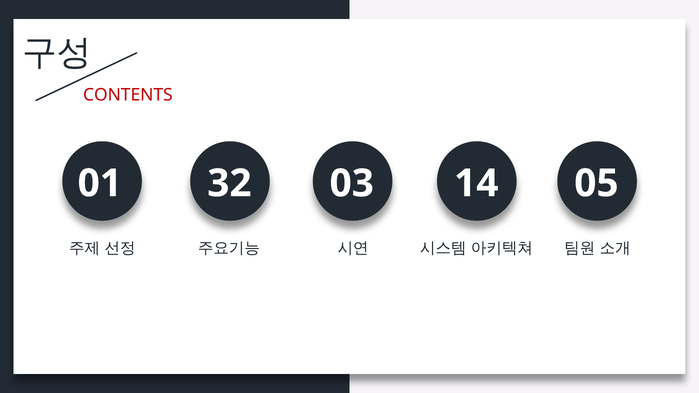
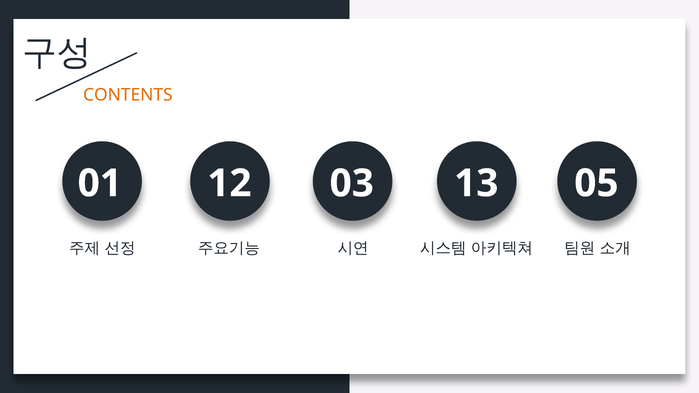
CONTENTS colour: red -> orange
32: 32 -> 12
14: 14 -> 13
